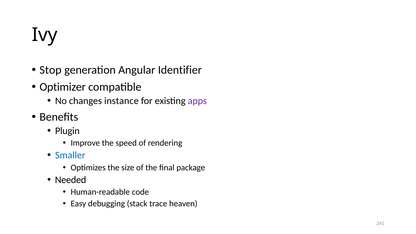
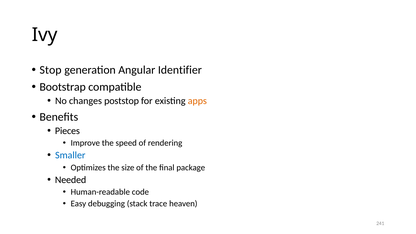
Optimizer: Optimizer -> Bootstrap
instance: instance -> poststop
apps colour: purple -> orange
Plugin: Plugin -> Pieces
